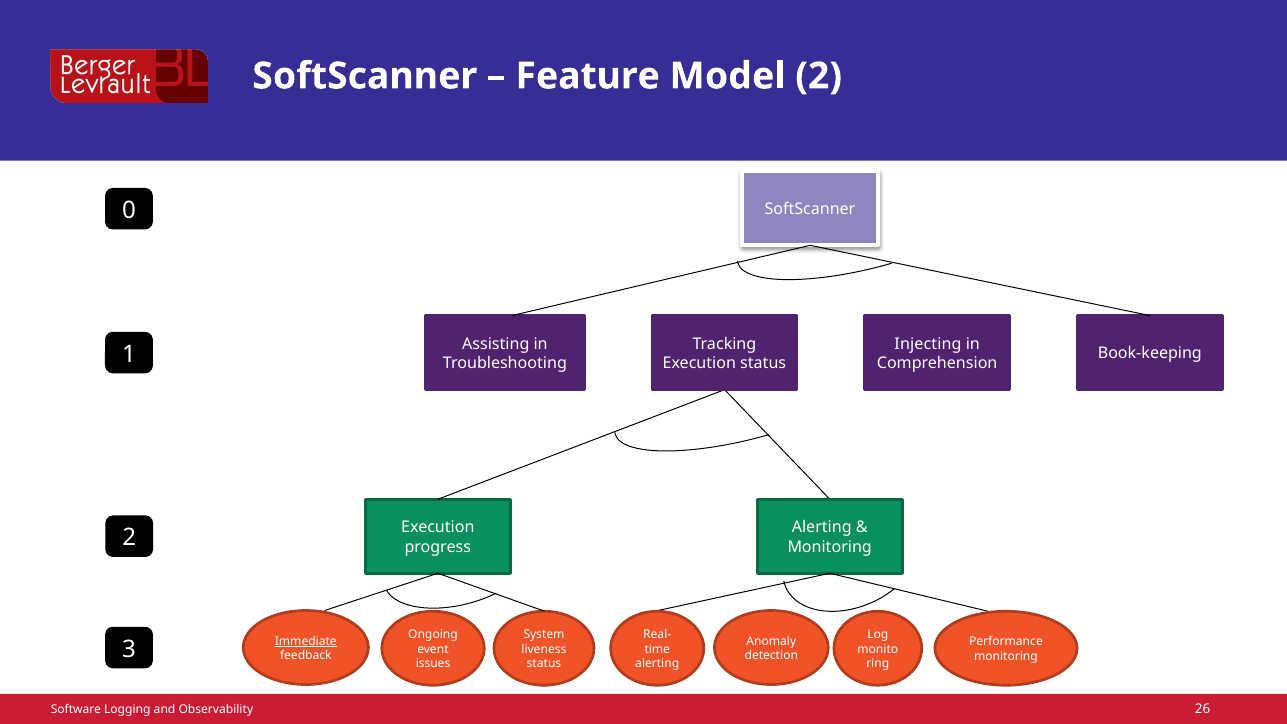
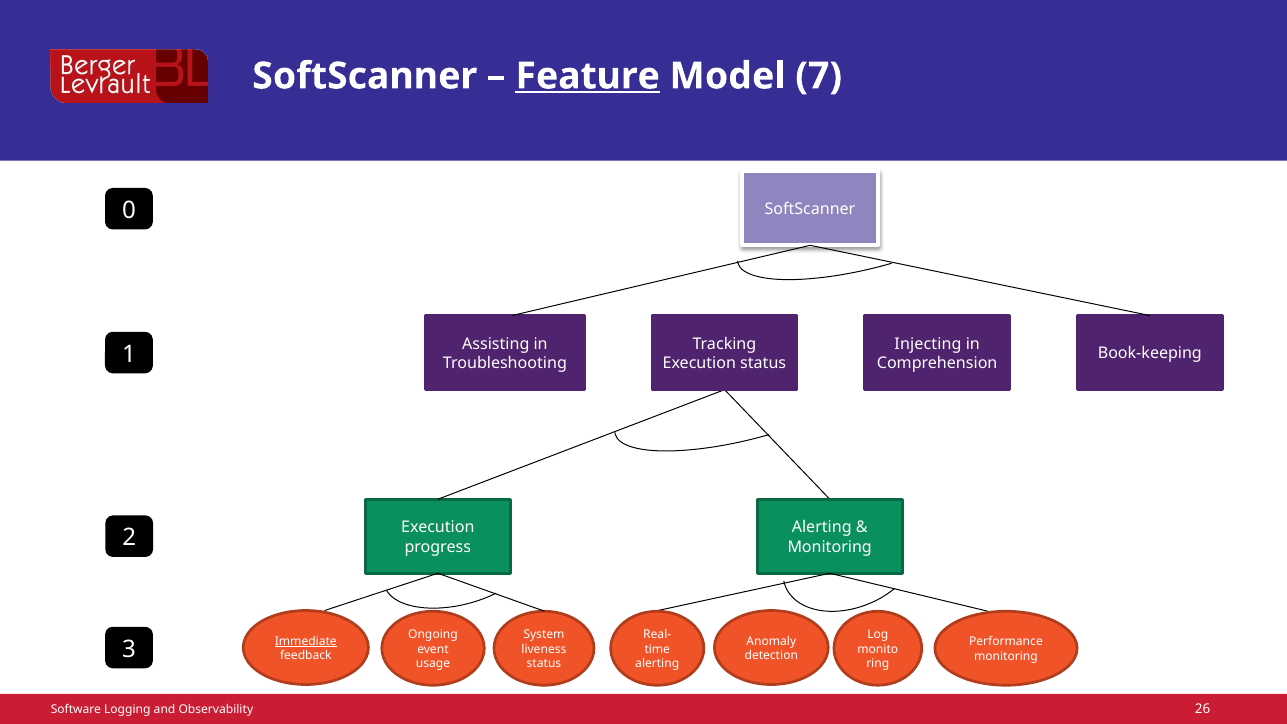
Feature underline: none -> present
Model 2: 2 -> 7
issues: issues -> usage
